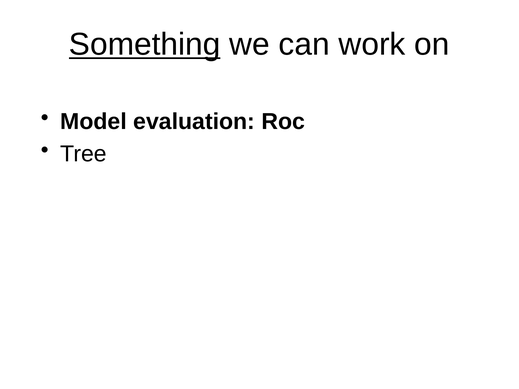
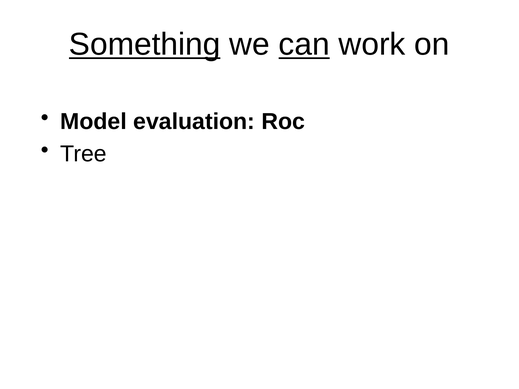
can underline: none -> present
